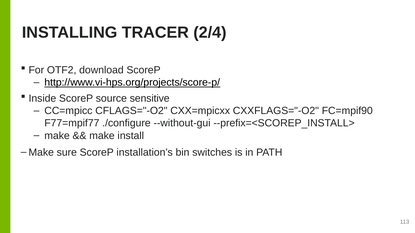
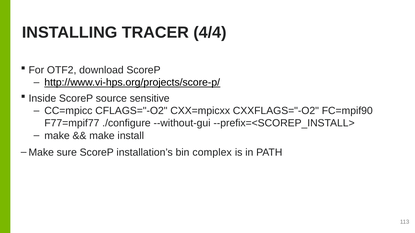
2/4: 2/4 -> 4/4
switches: switches -> complex
